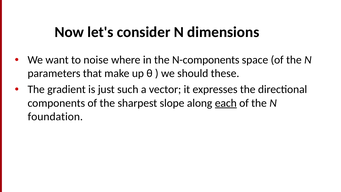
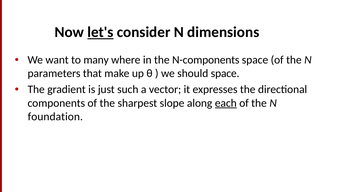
let's underline: none -> present
noise: noise -> many
should these: these -> space
